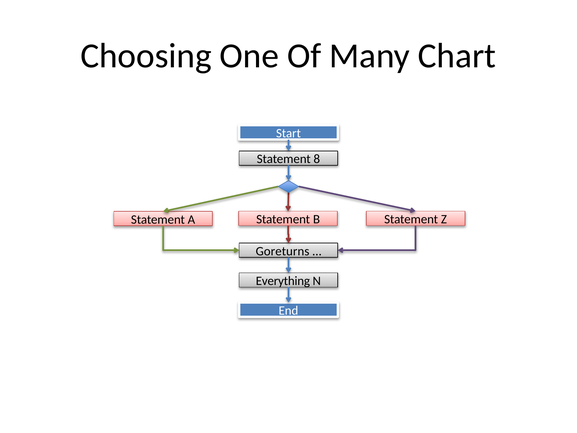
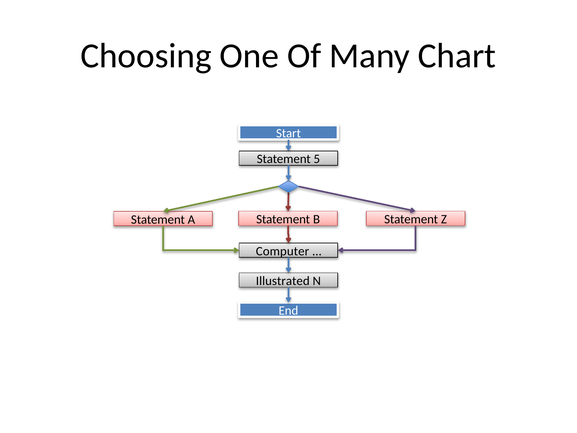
8: 8 -> 5
Goreturns: Goreturns -> Computer
Everything: Everything -> Illustrated
